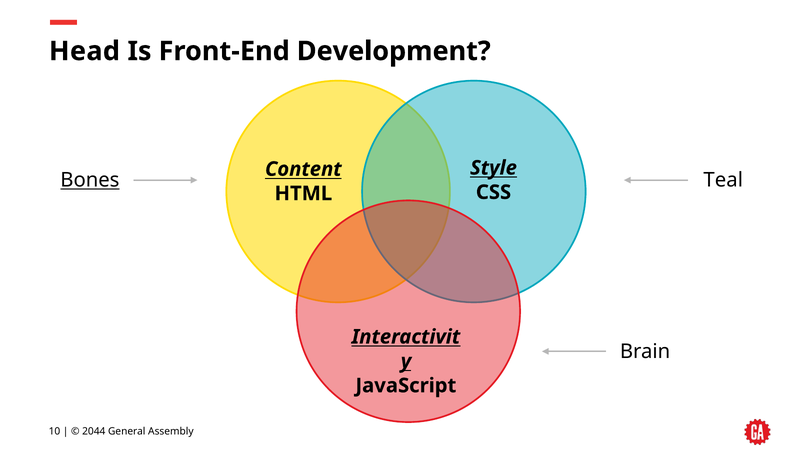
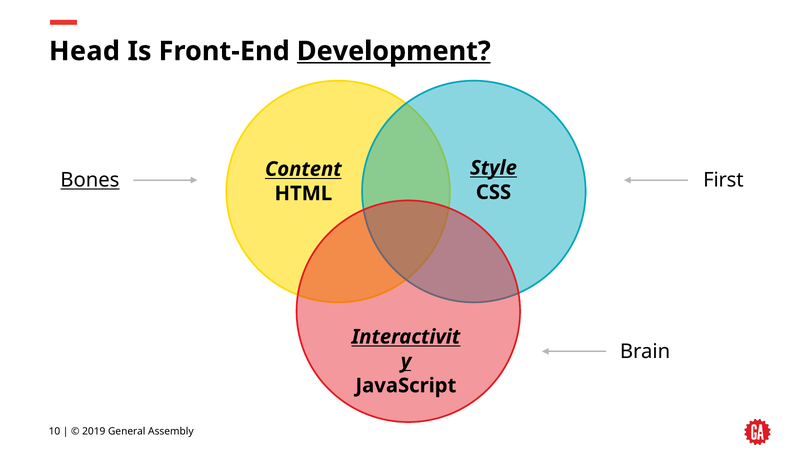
Development underline: none -> present
Teal: Teal -> First
2044: 2044 -> 2019
